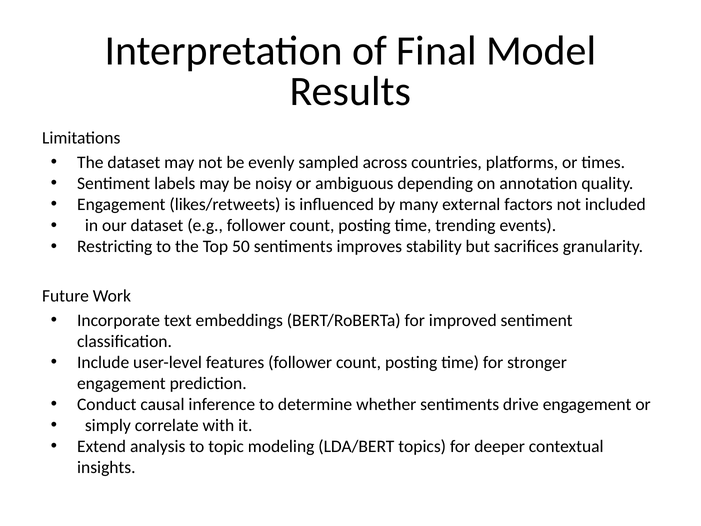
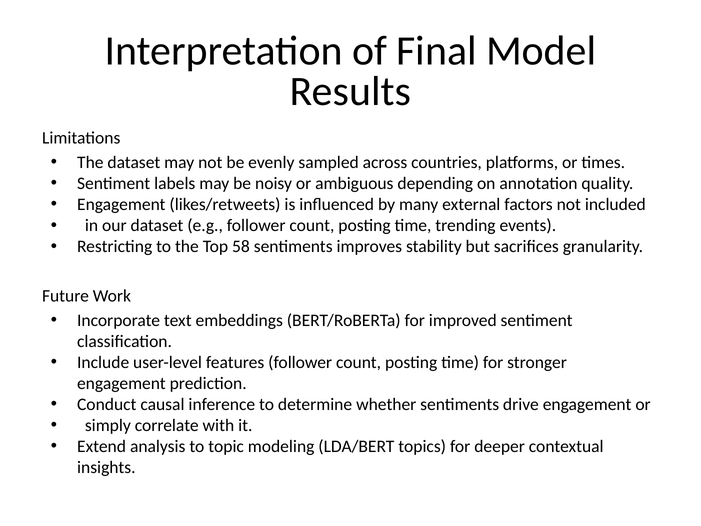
50: 50 -> 58
